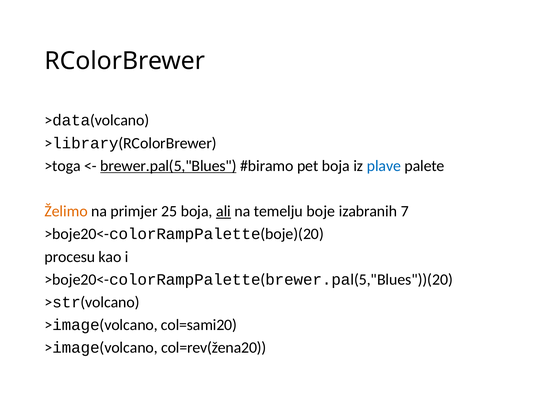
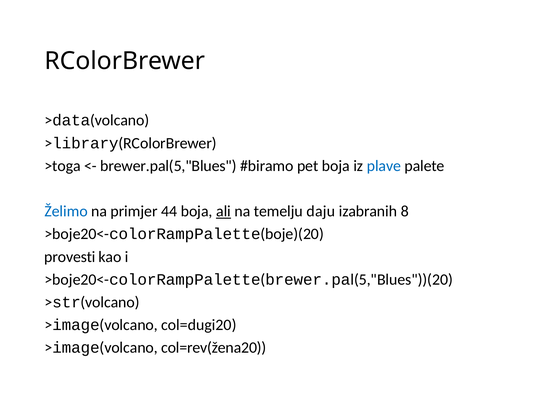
brewer.pal(5,"Blues underline: present -> none
Želimo colour: orange -> blue
25: 25 -> 44
boje: boje -> daju
7: 7 -> 8
procesu: procesu -> provesti
col=sami20: col=sami20 -> col=dugi20
